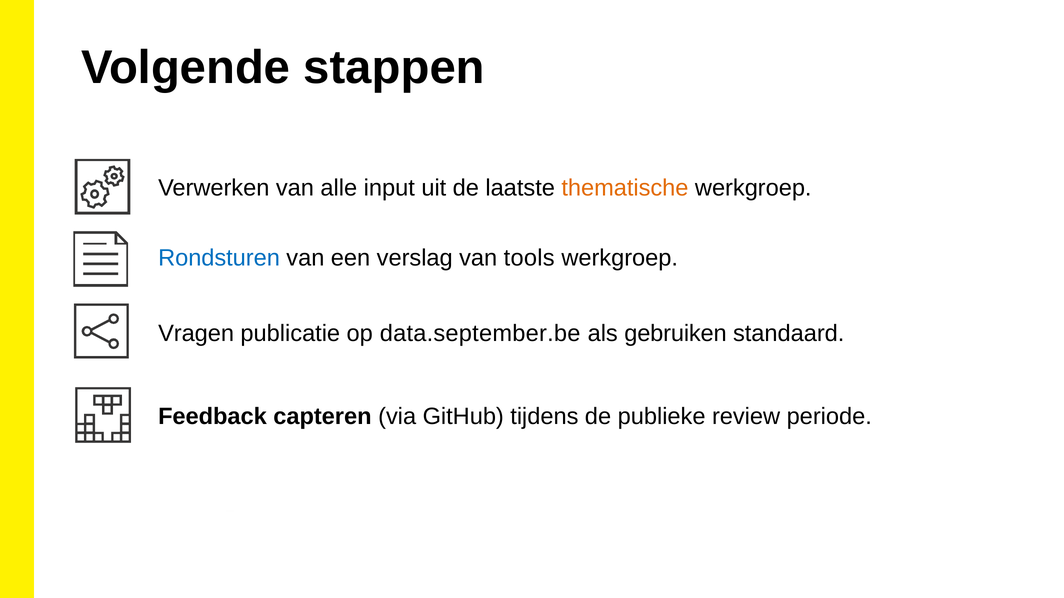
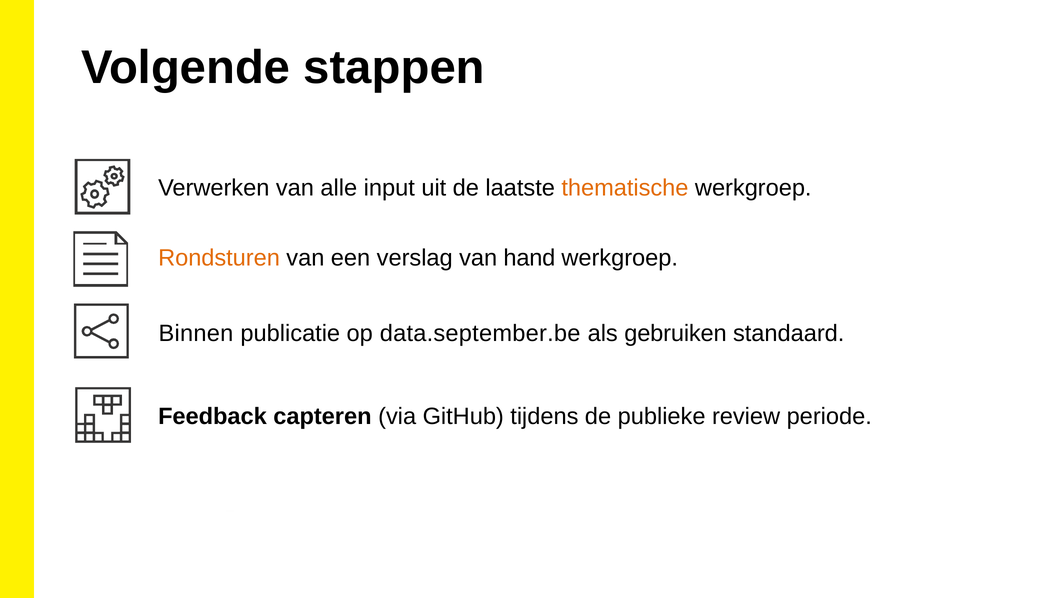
Rondsturen colour: blue -> orange
tools: tools -> hand
Vragen: Vragen -> Binnen
